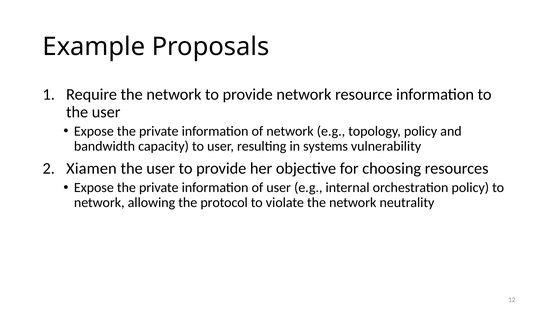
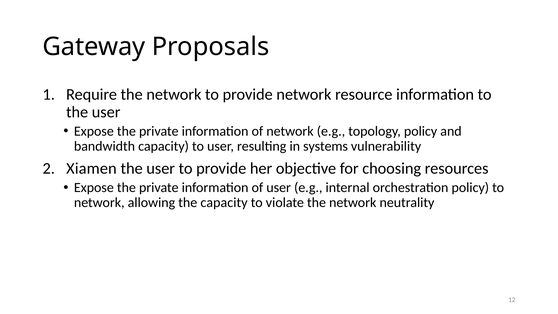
Example: Example -> Gateway
the protocol: protocol -> capacity
